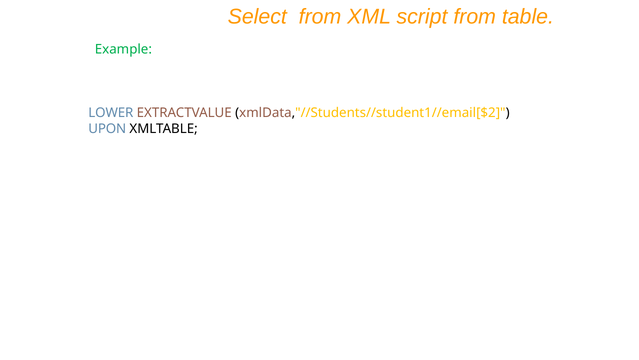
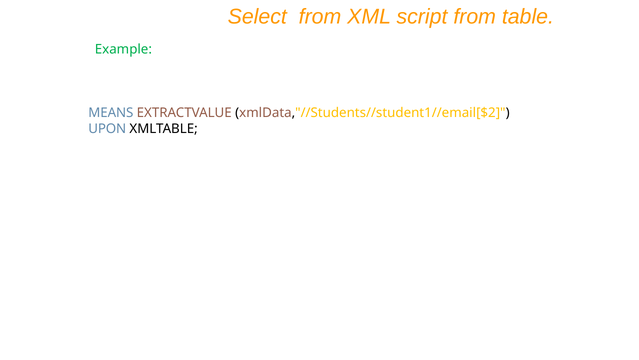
LOWER: LOWER -> MEANS
